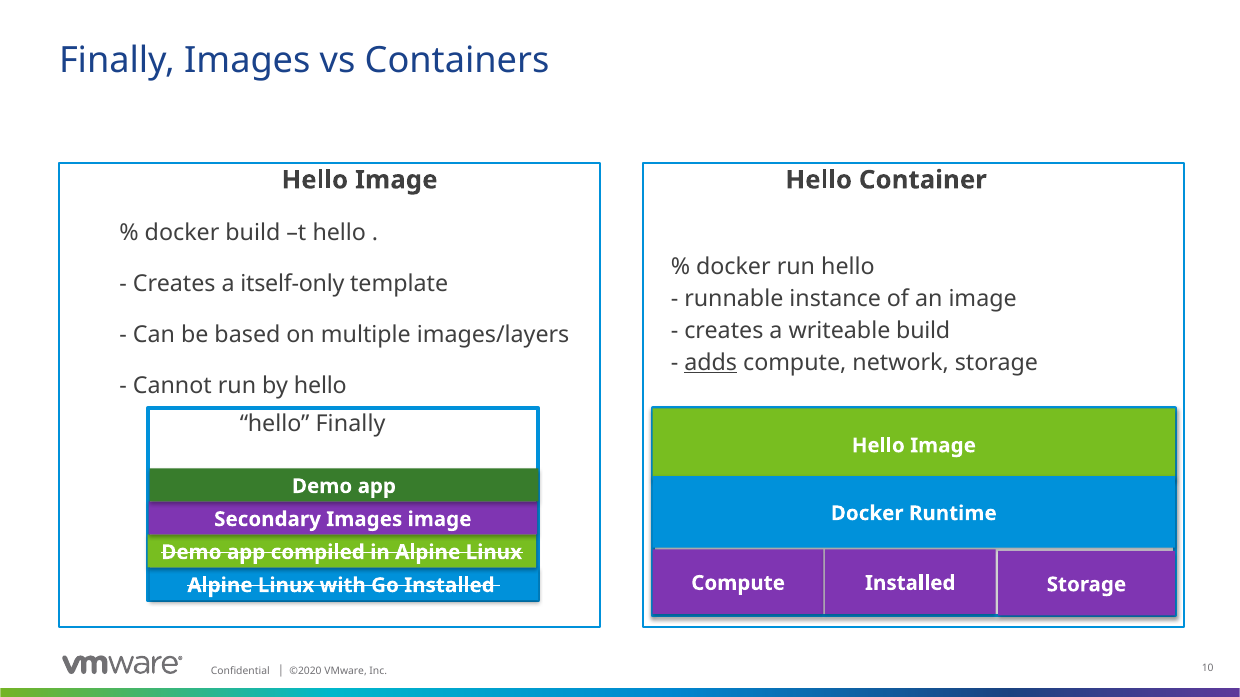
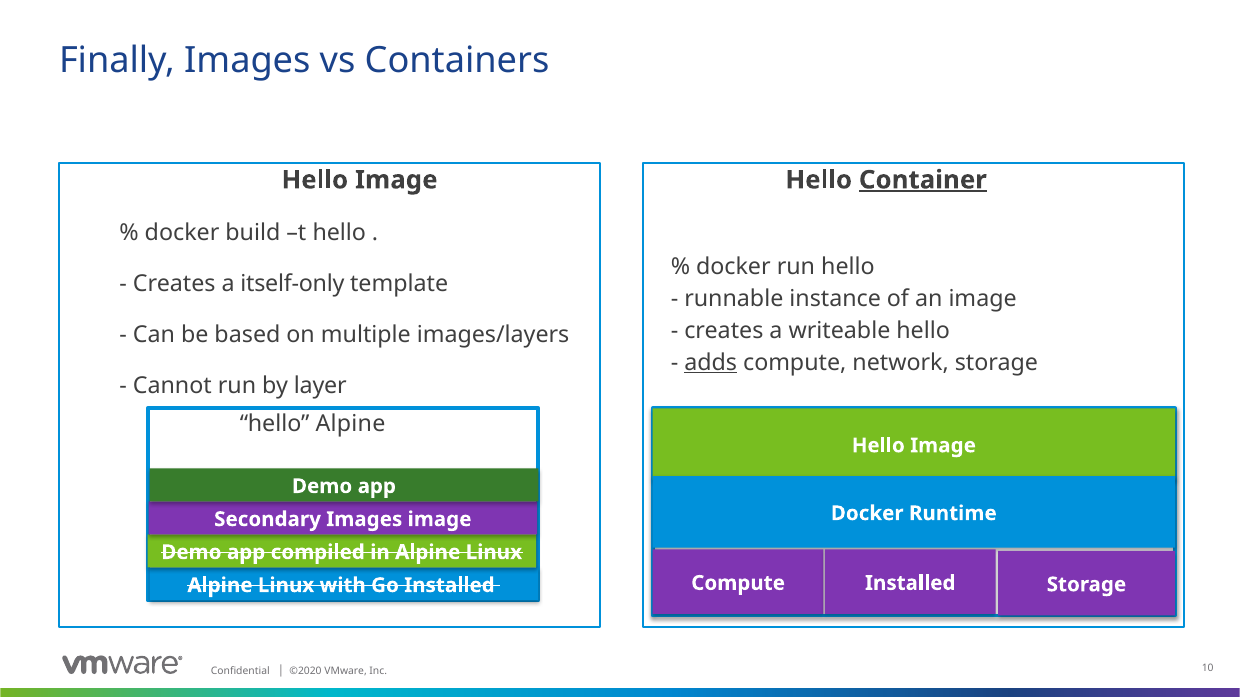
Container underline: none -> present
writeable build: build -> hello
by hello: hello -> layer
Finally at (351, 424): Finally -> Alpine
